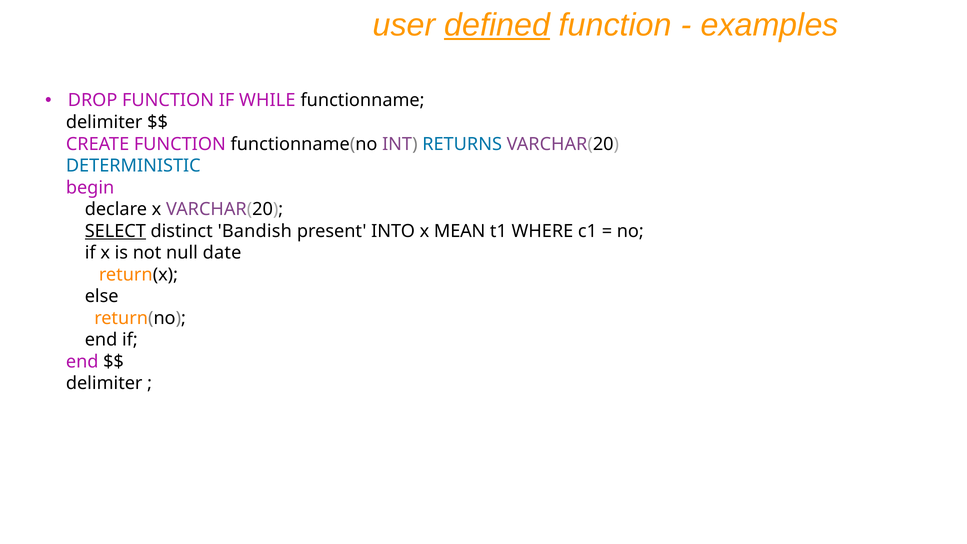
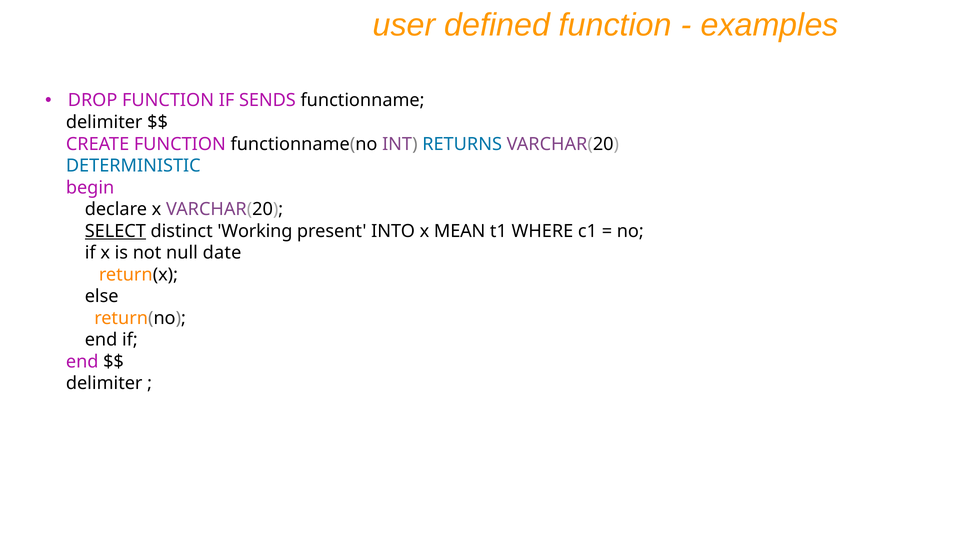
defined underline: present -> none
WHILE: WHILE -> SENDS
Bandish: Bandish -> Working
